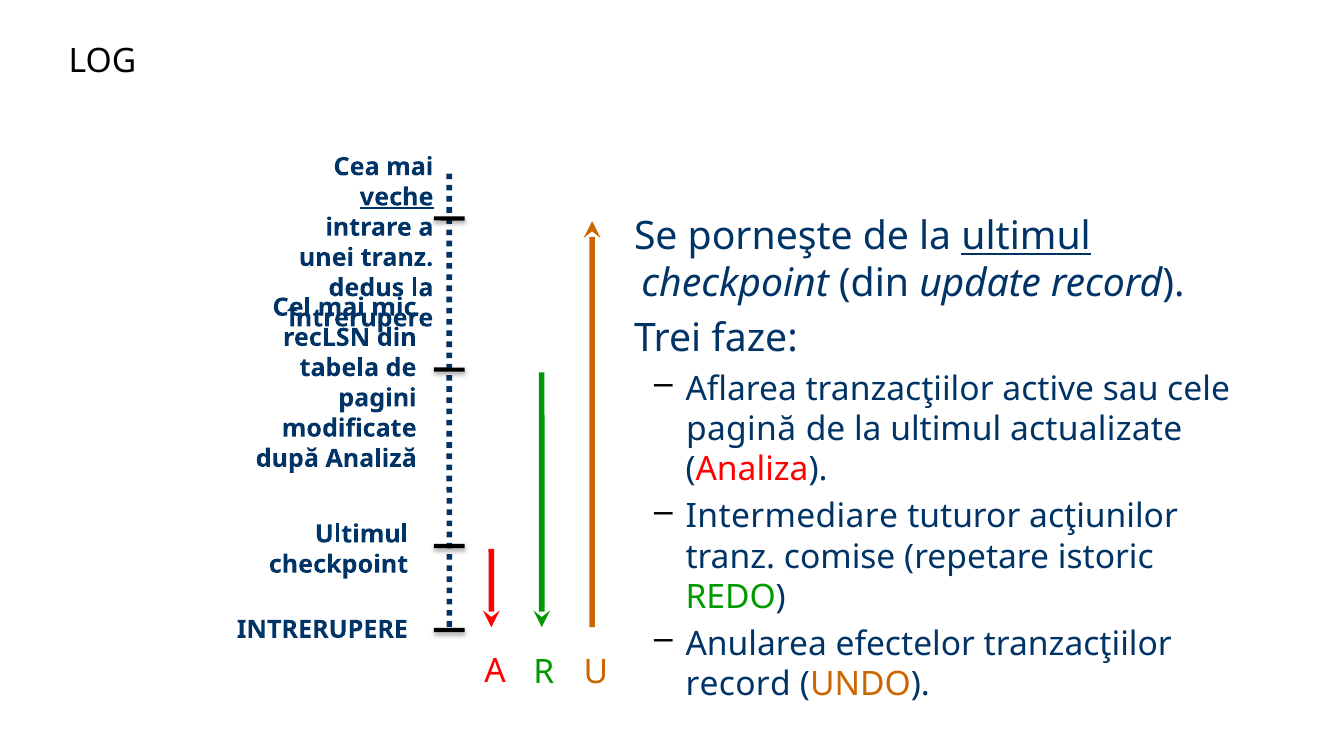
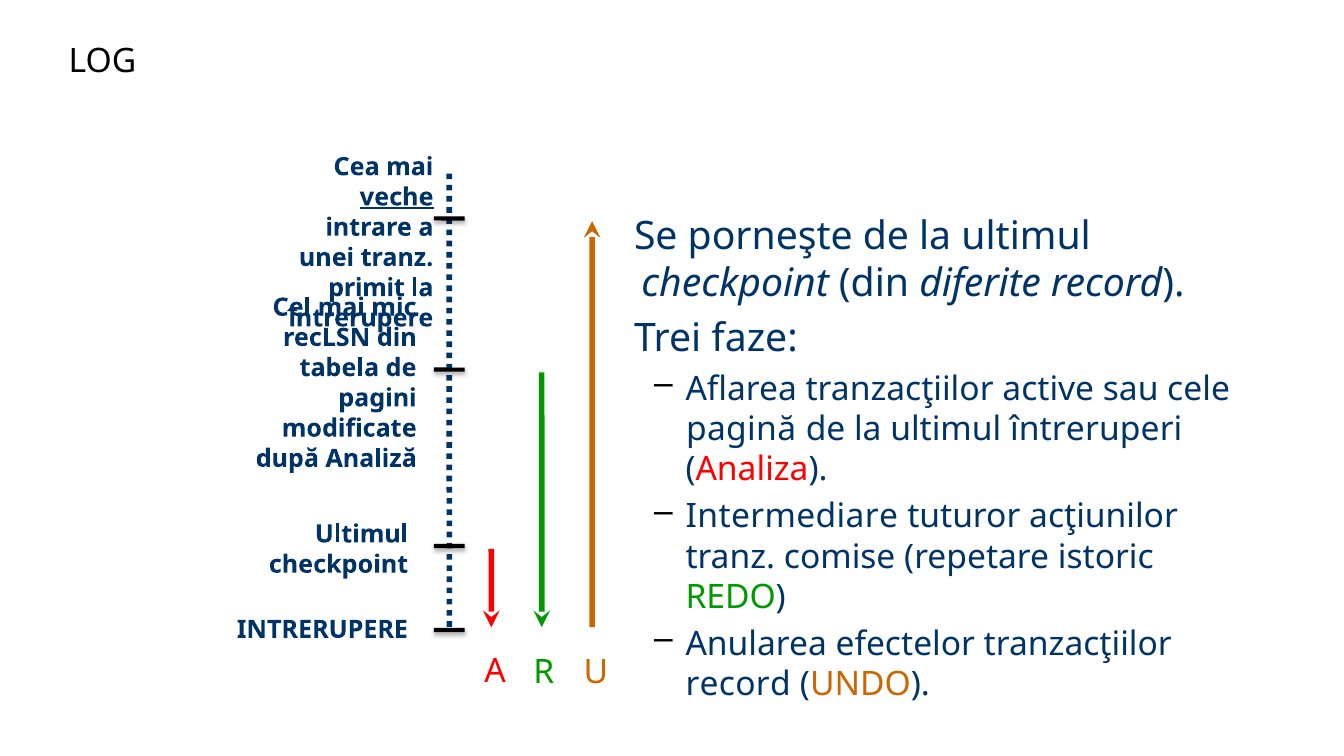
ultimul at (1026, 237) underline: present -> none
update: update -> diferite
dedus: dedus -> primit
actualizate: actualizate -> întreruperi
